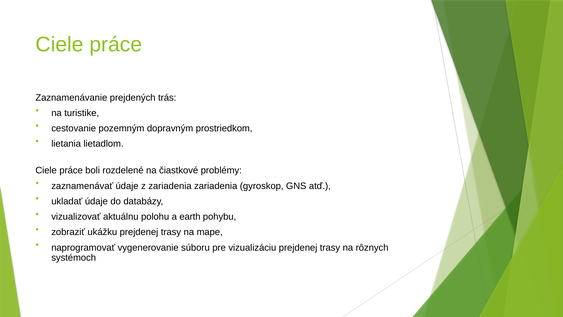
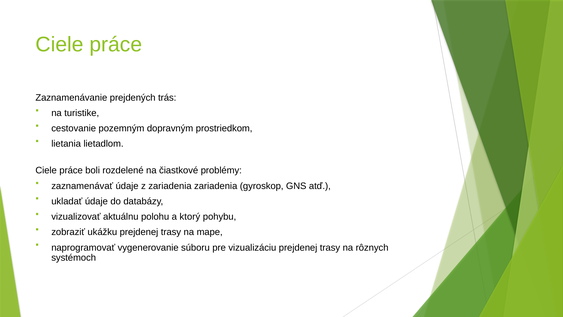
earth: earth -> ktorý
